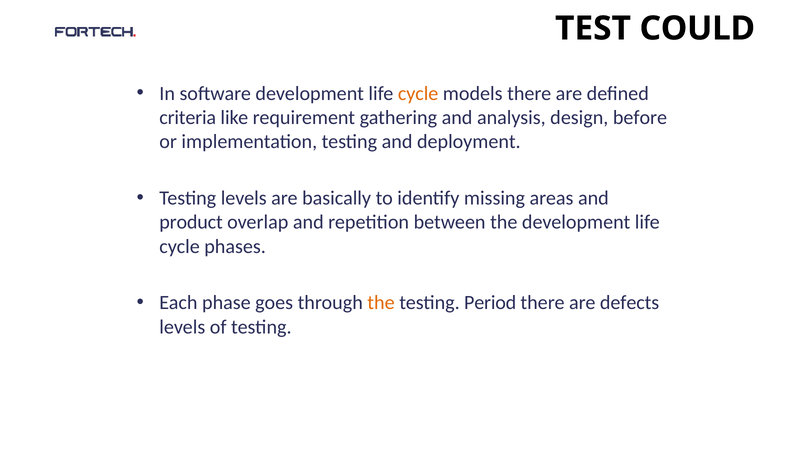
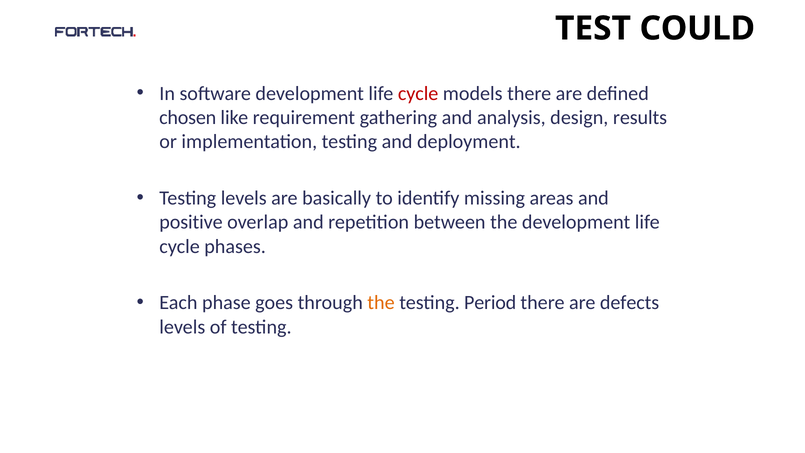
cycle at (418, 93) colour: orange -> red
criteria: criteria -> chosen
before: before -> results
product: product -> positive
